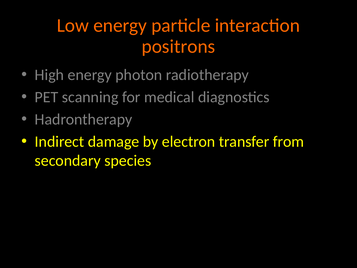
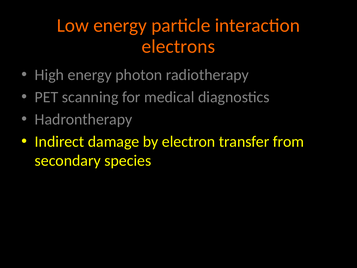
positrons: positrons -> electrons
